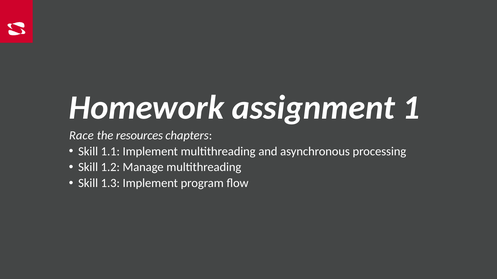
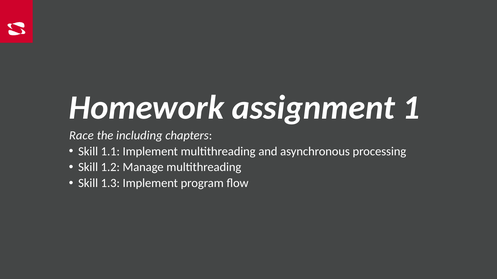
resources: resources -> including
